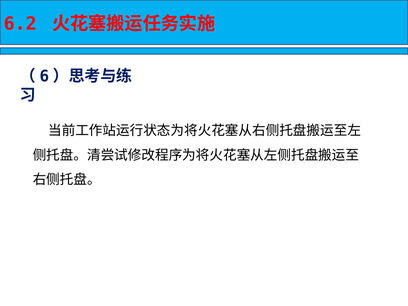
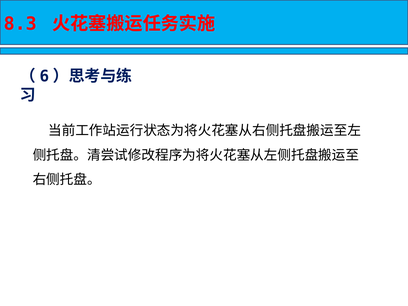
6.2: 6.2 -> 8.3
